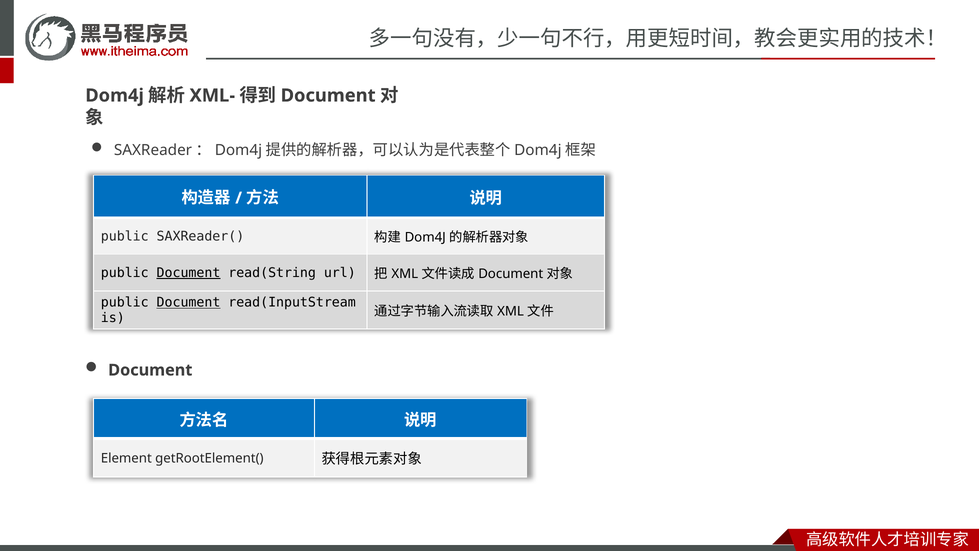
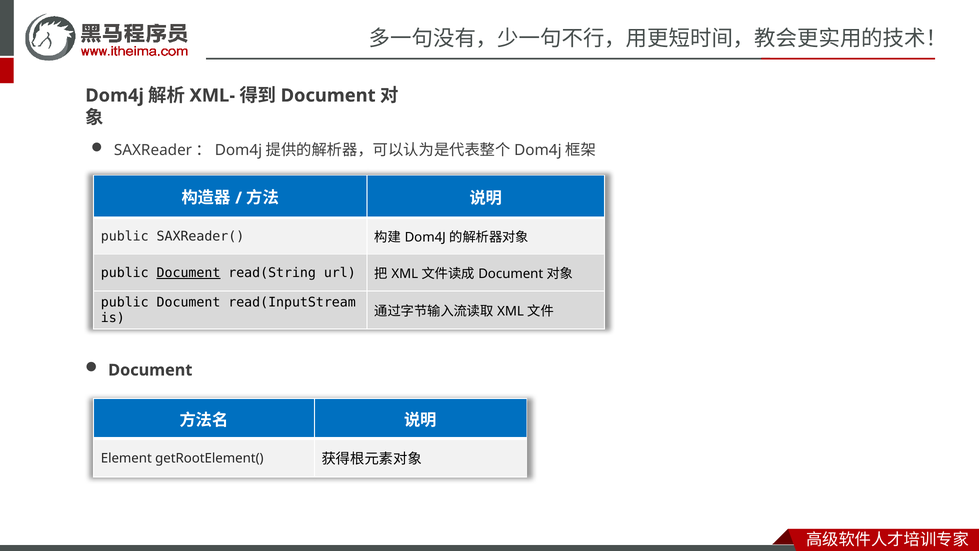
Document at (188, 302) underline: present -> none
